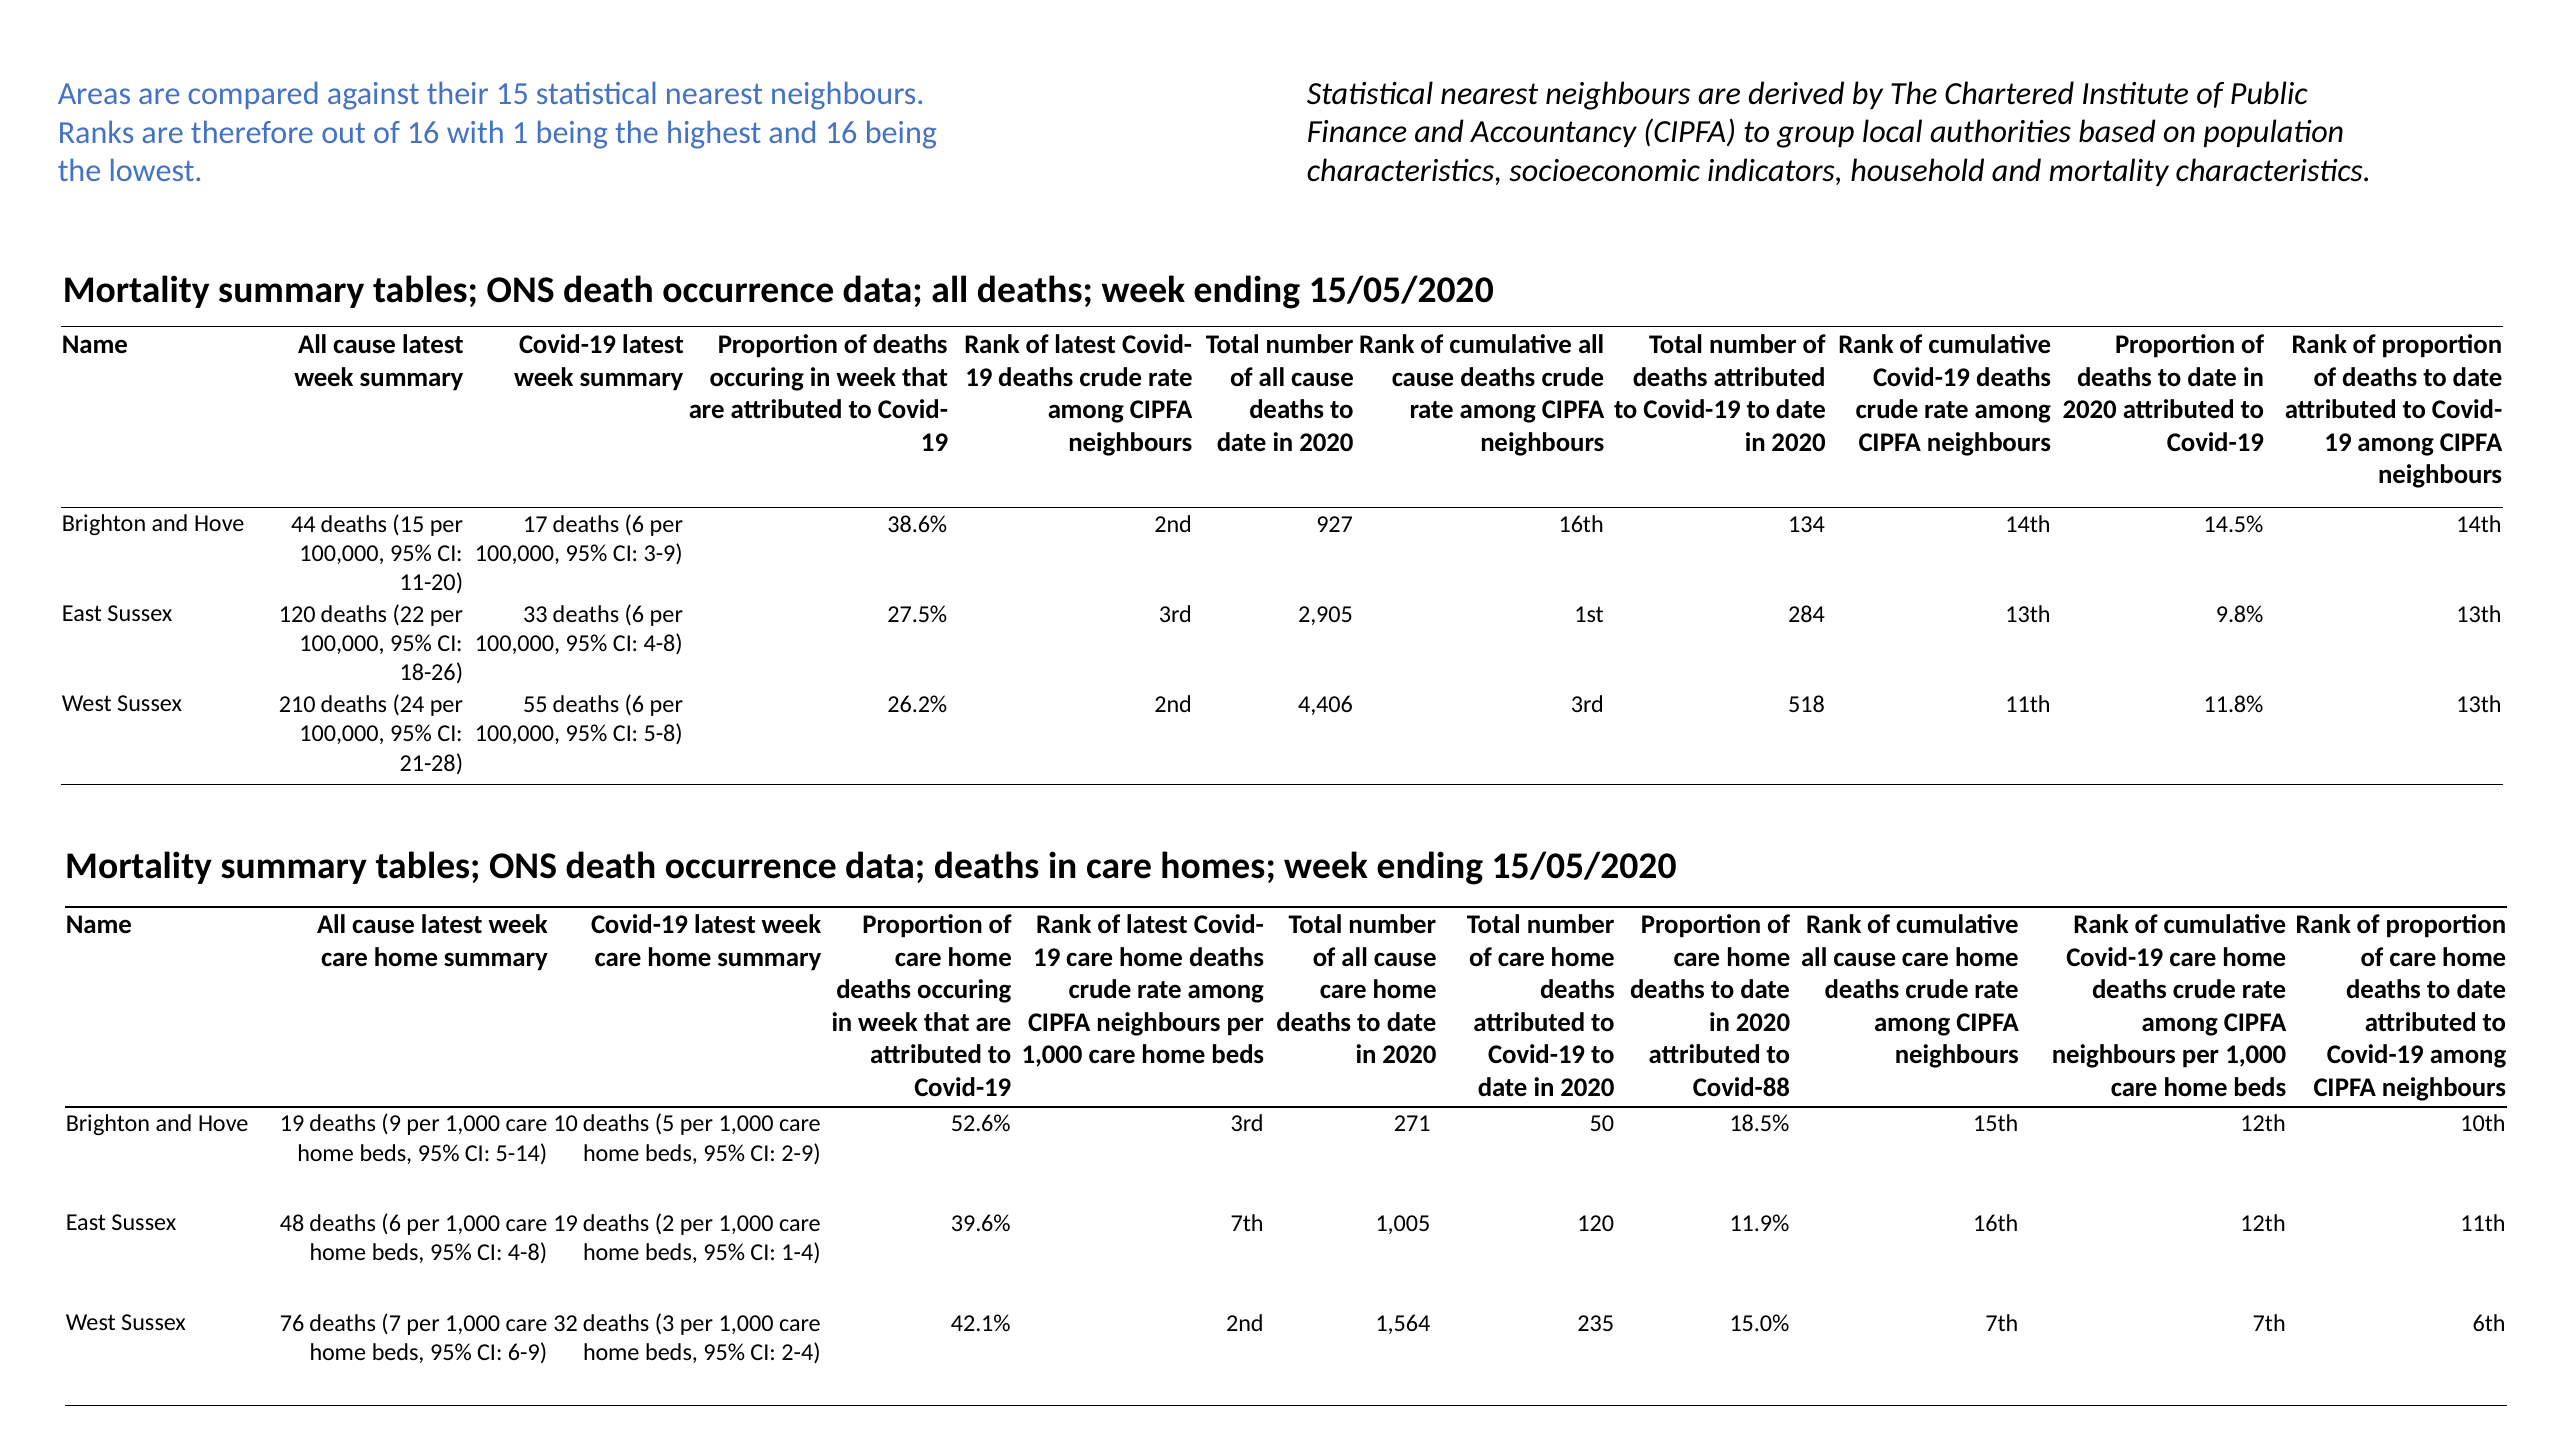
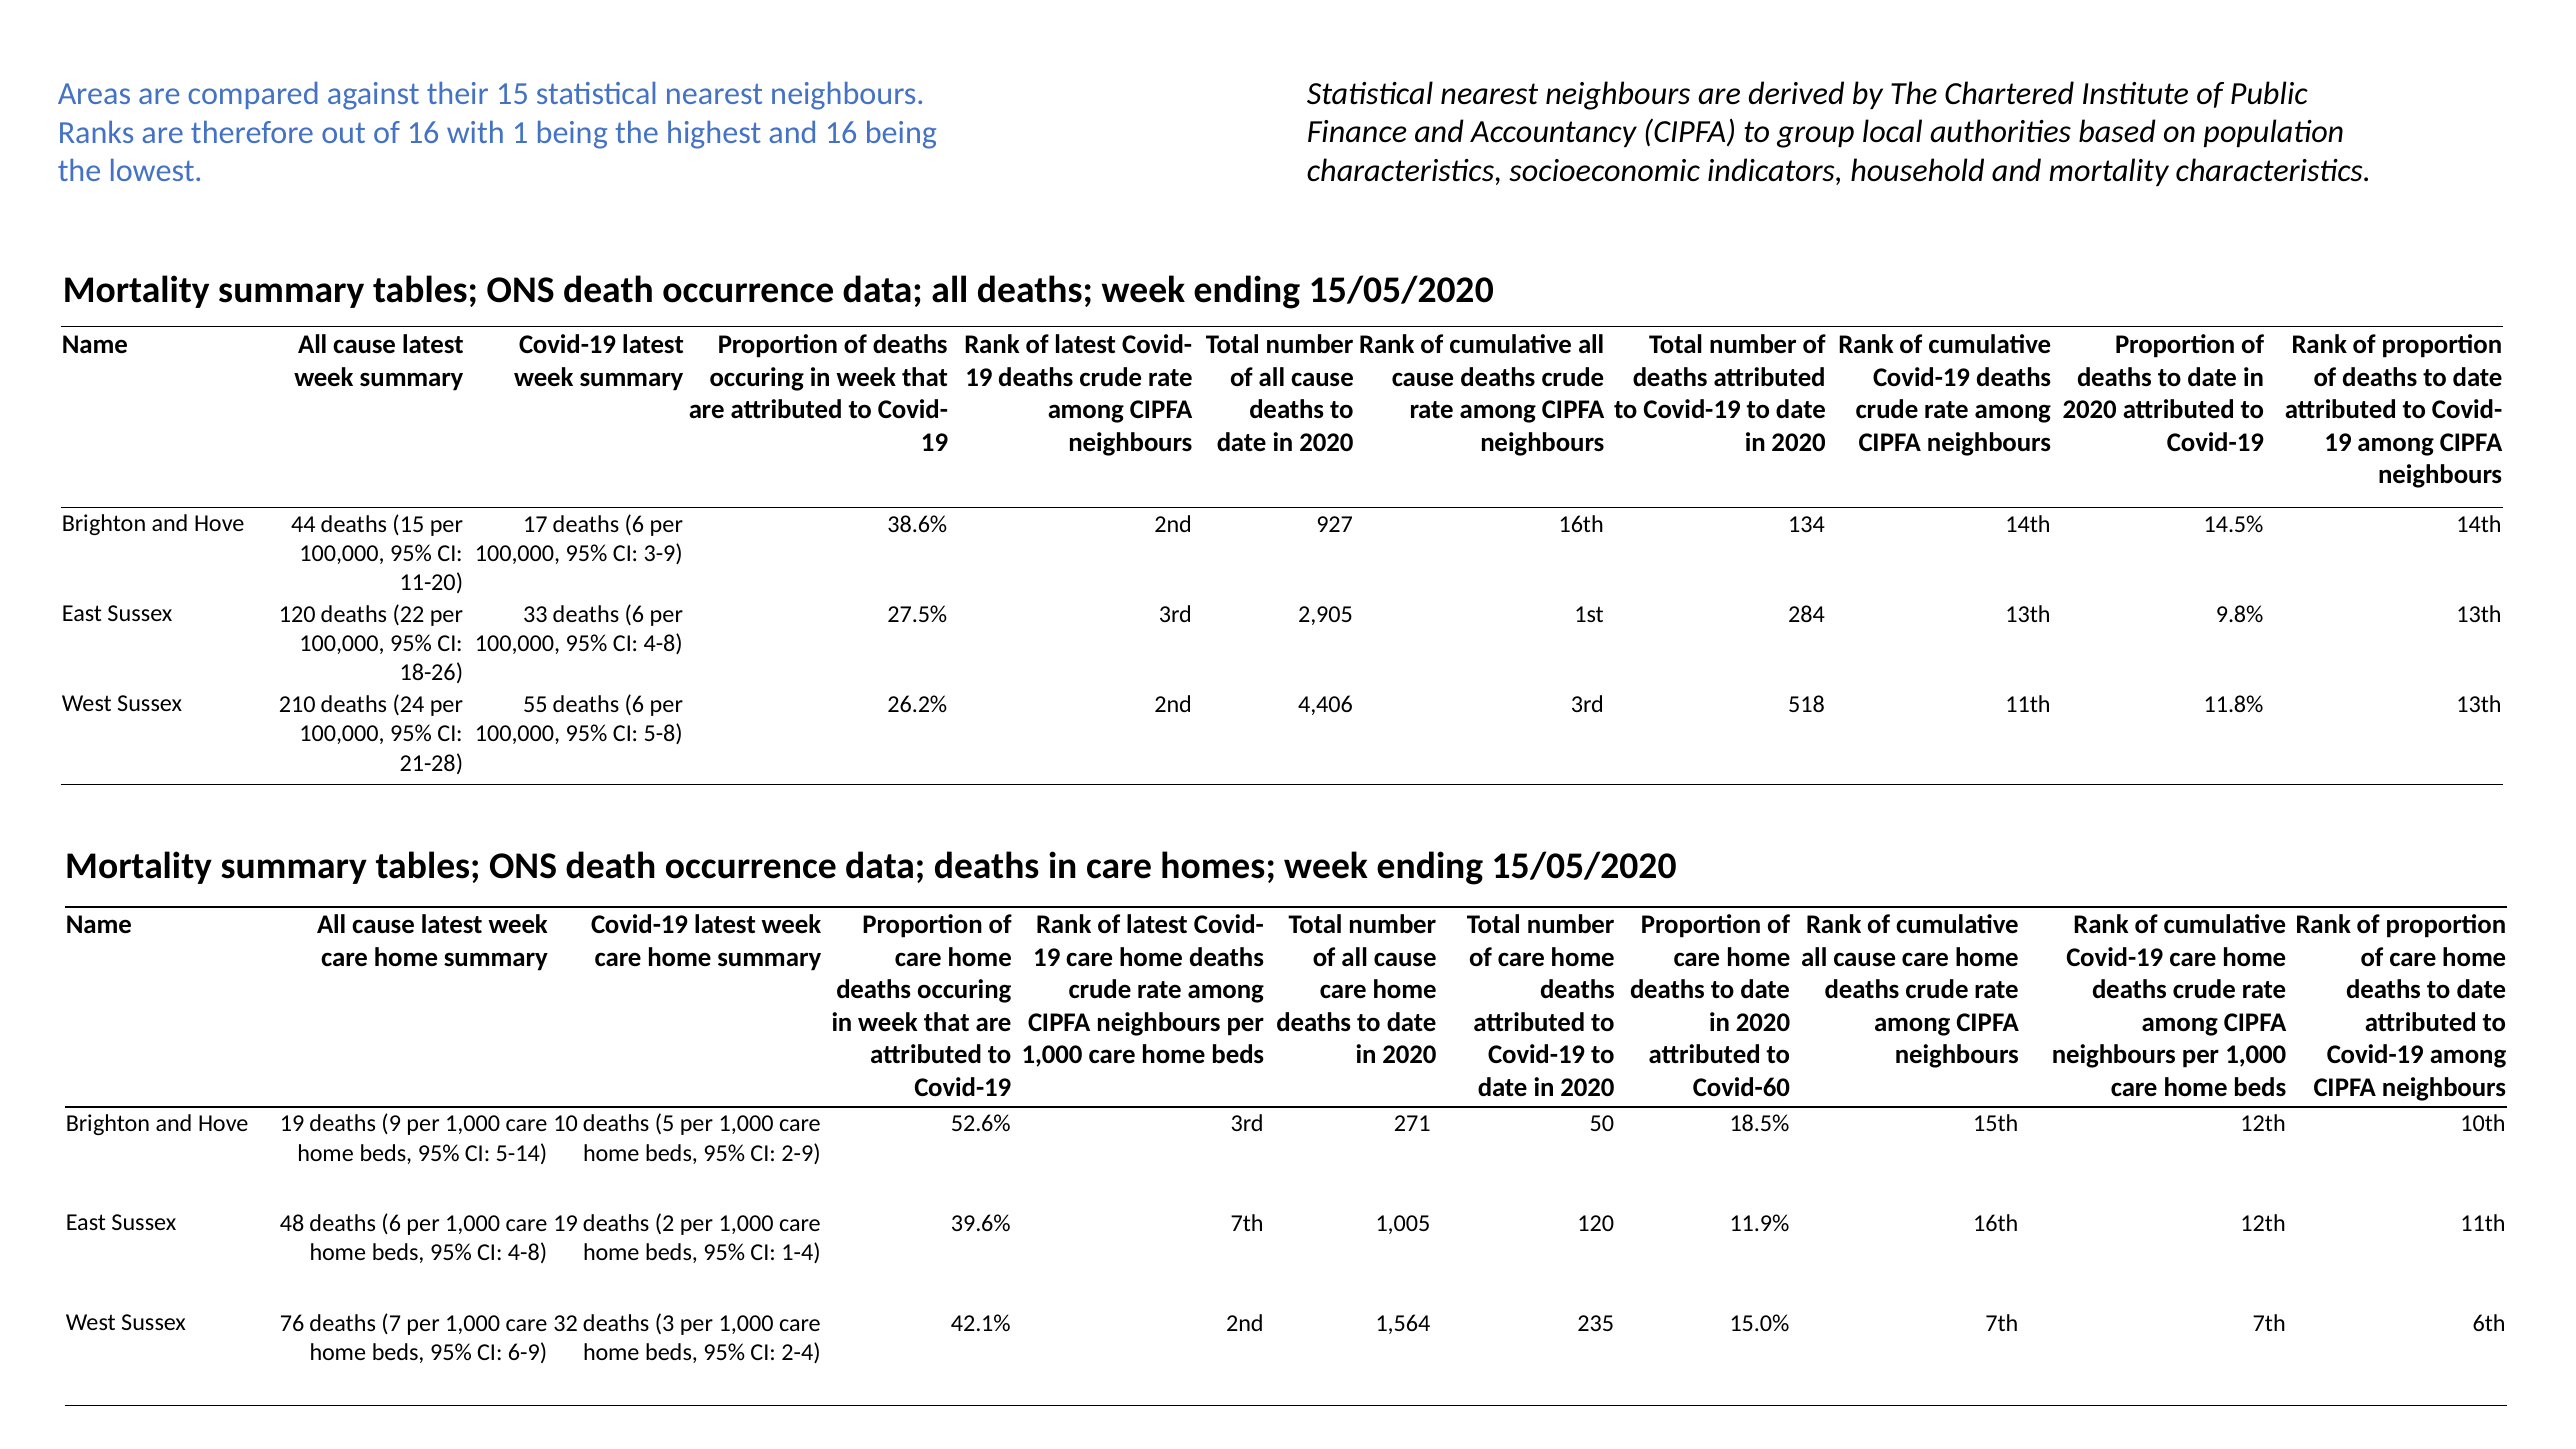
Covid-88: Covid-88 -> Covid-60
